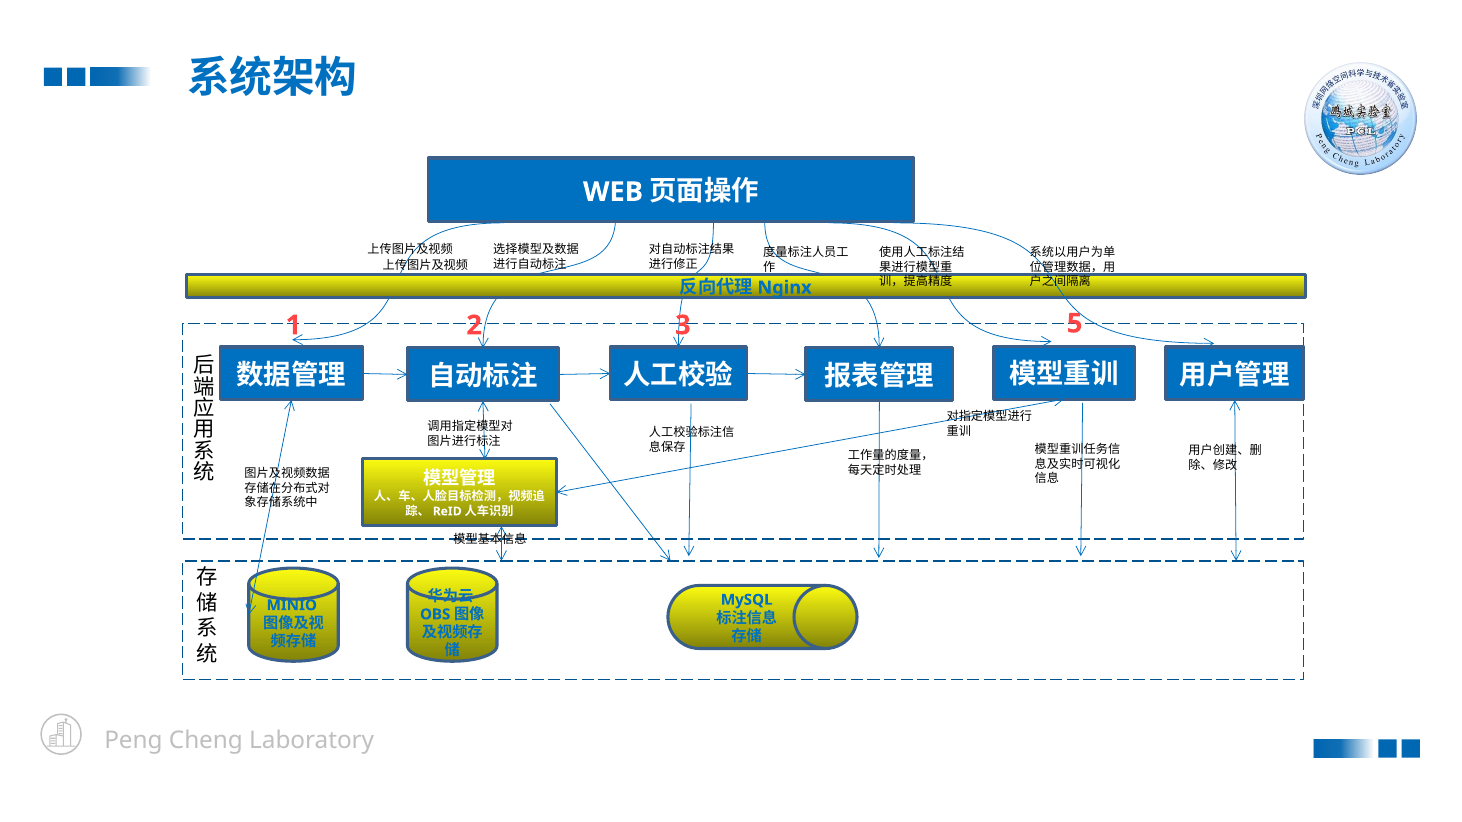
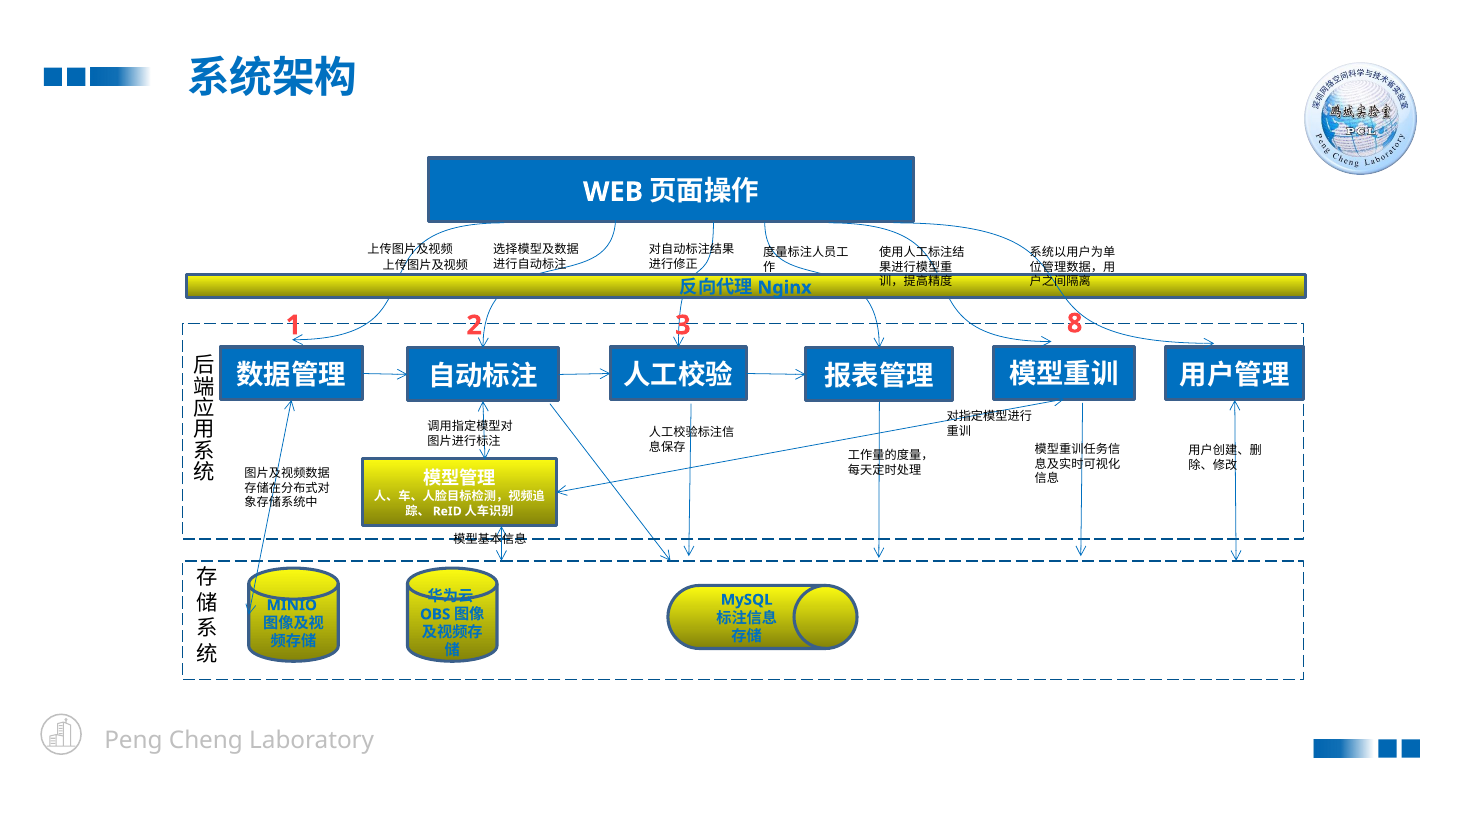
5: 5 -> 8
